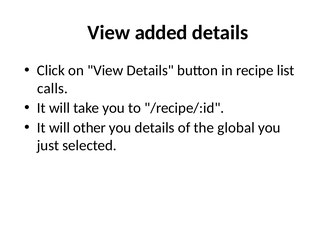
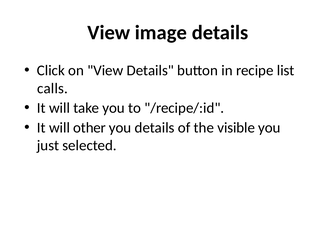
added: added -> image
global: global -> visible
